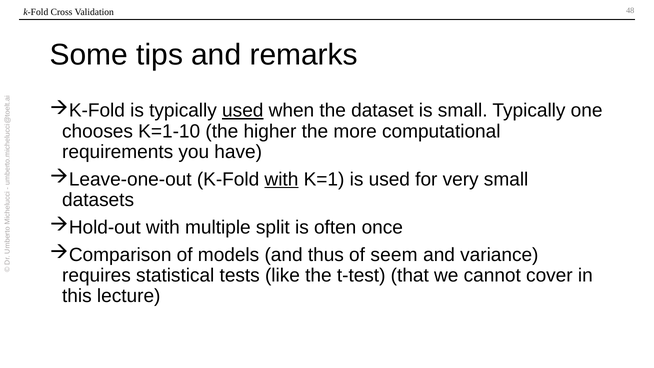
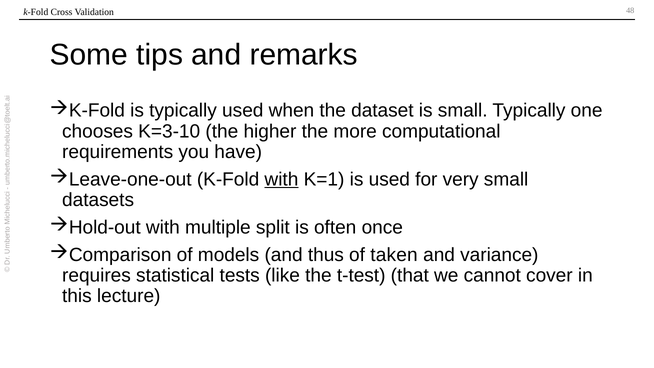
used at (243, 111) underline: present -> none
K=1-10: K=1-10 -> K=3-10
seem: seem -> taken
